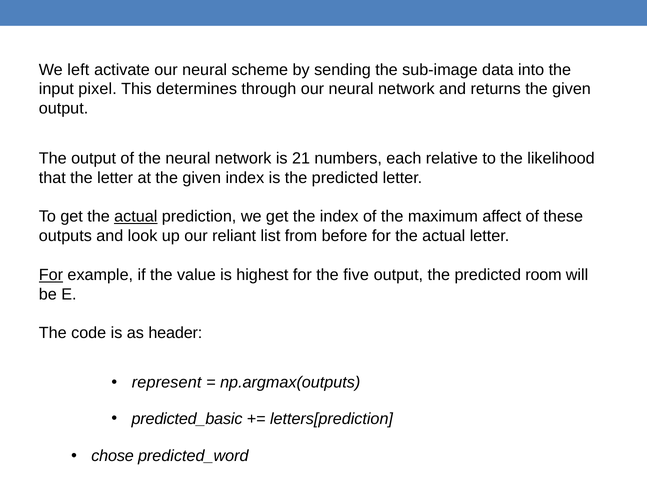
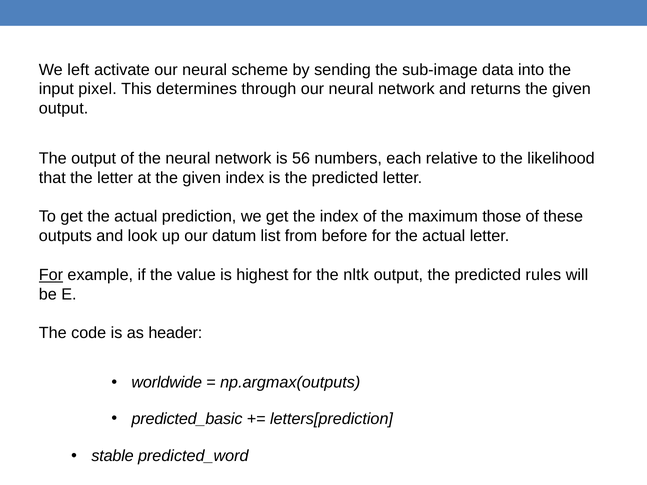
21: 21 -> 56
actual at (136, 217) underline: present -> none
affect: affect -> those
reliant: reliant -> datum
five: five -> nltk
room: room -> rules
represent: represent -> worldwide
chose: chose -> stable
